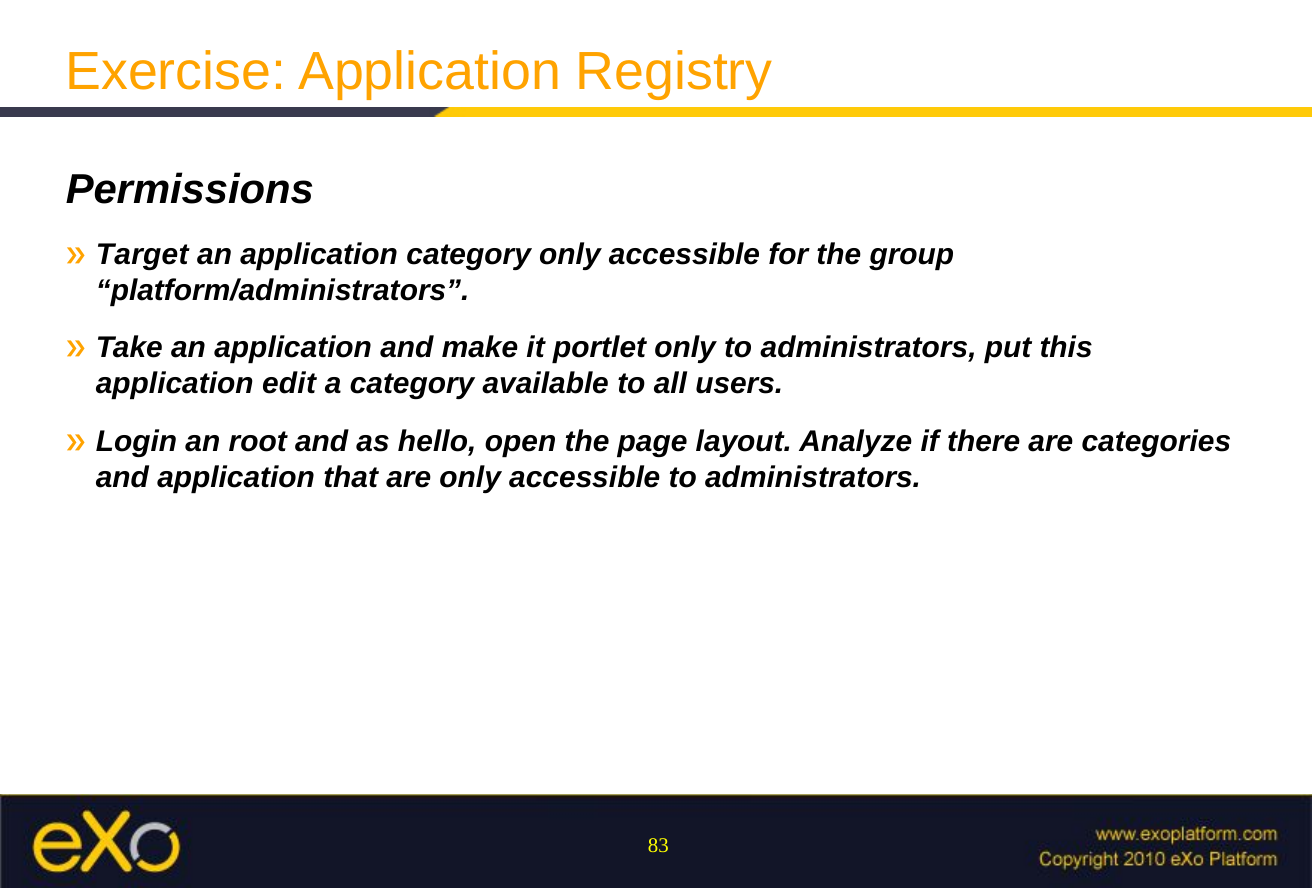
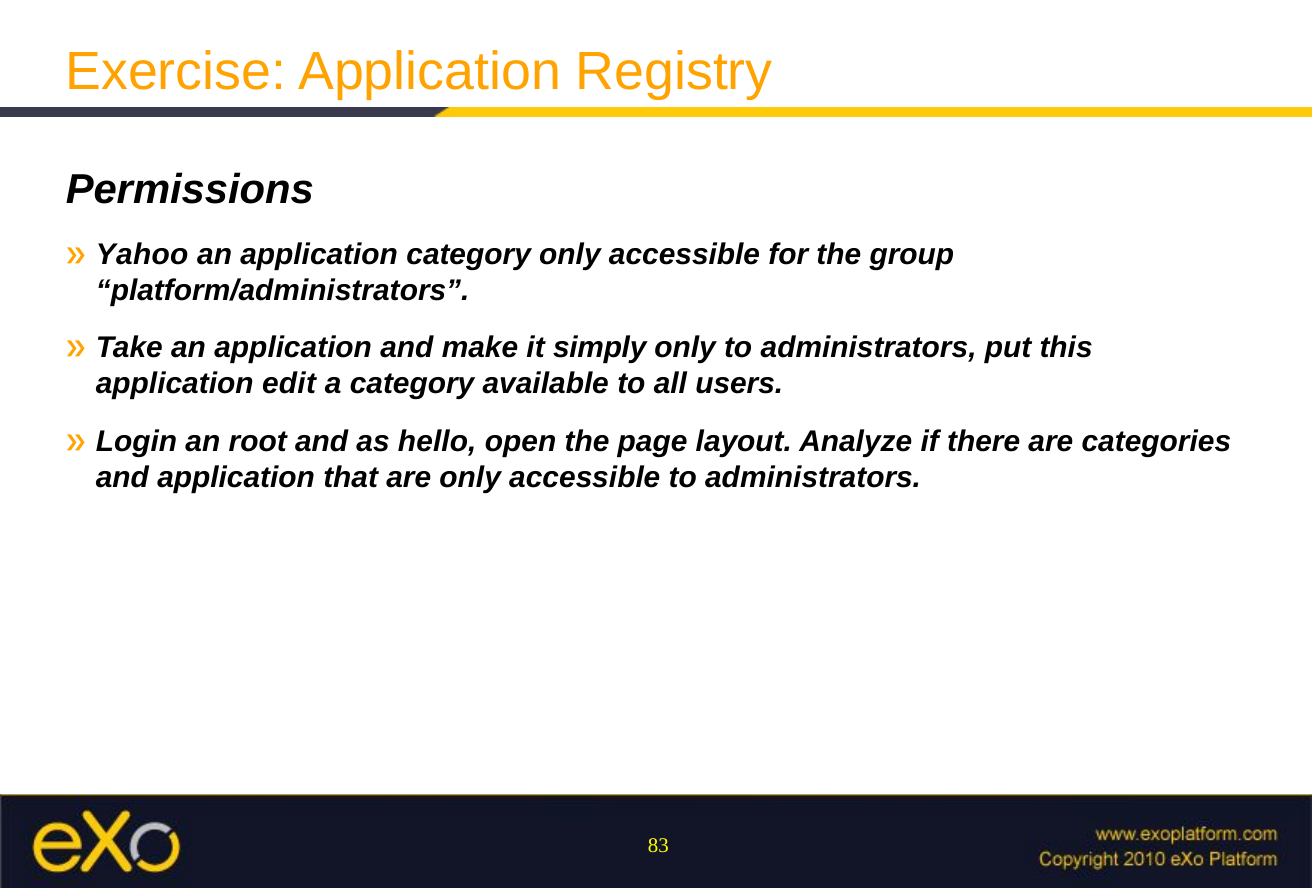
Target: Target -> Yahoo
portlet: portlet -> simply
